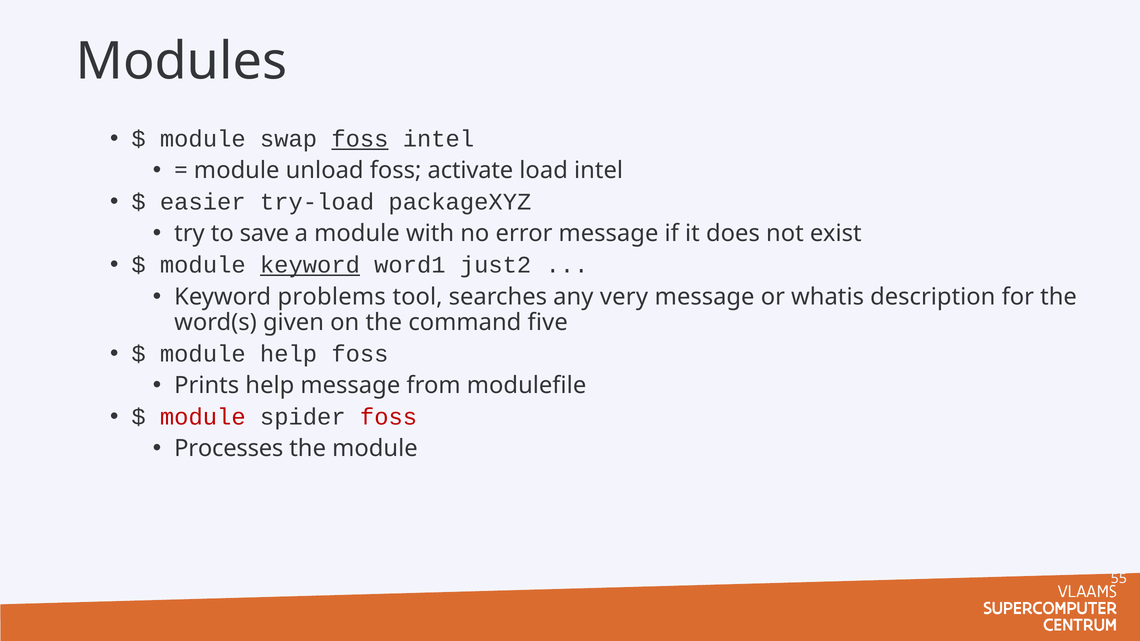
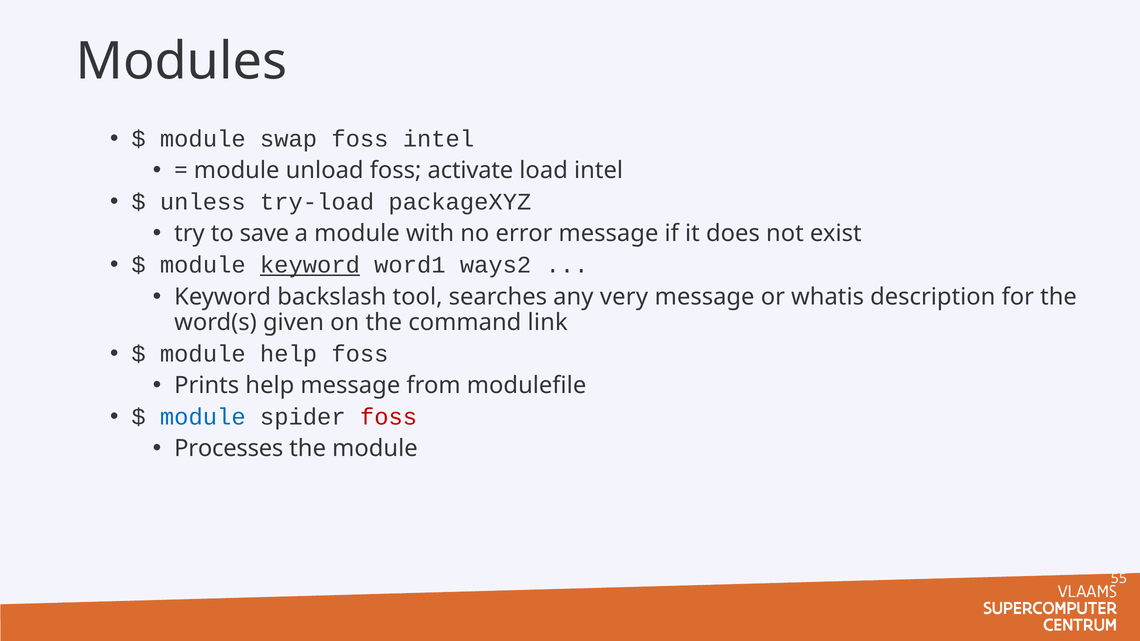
foss at (360, 139) underline: present -> none
easier: easier -> unless
just2: just2 -> ways2
problems: problems -> backslash
five: five -> link
module at (203, 417) colour: red -> blue
